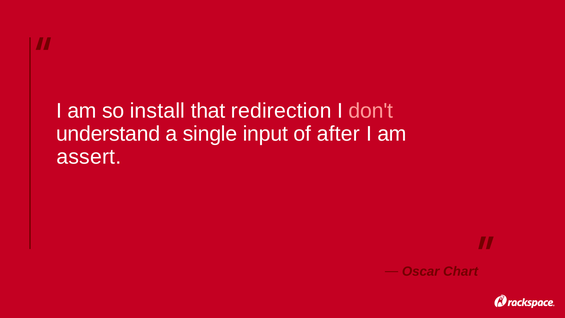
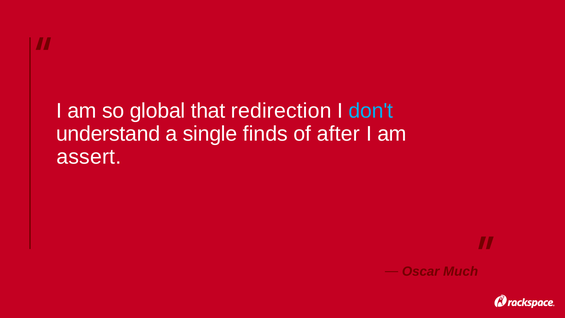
install: install -> global
don't colour: pink -> light blue
input: input -> finds
Chart: Chart -> Much
